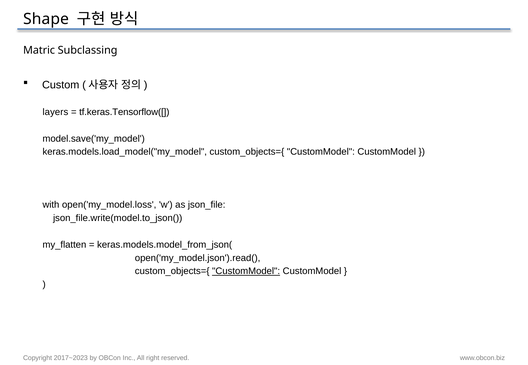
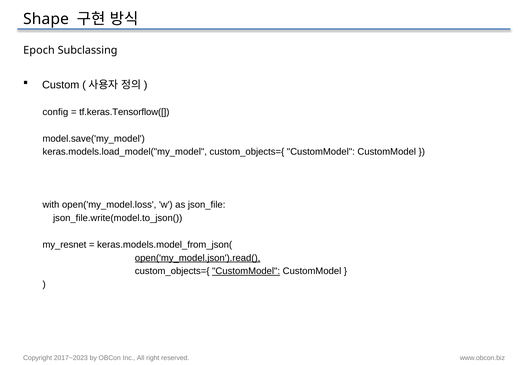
Matric: Matric -> Epoch
layers: layers -> config
my_flatten: my_flatten -> my_resnet
open('my_model.json').read( underline: none -> present
